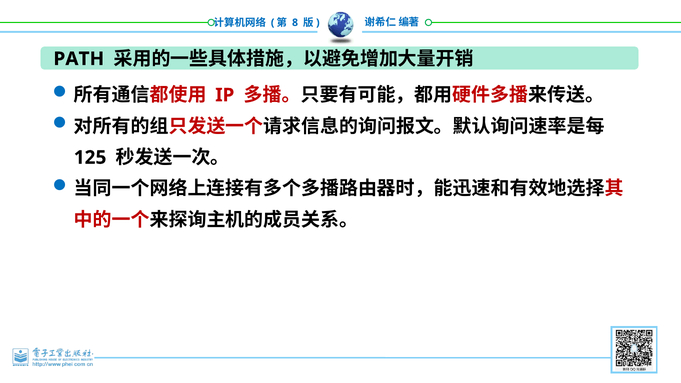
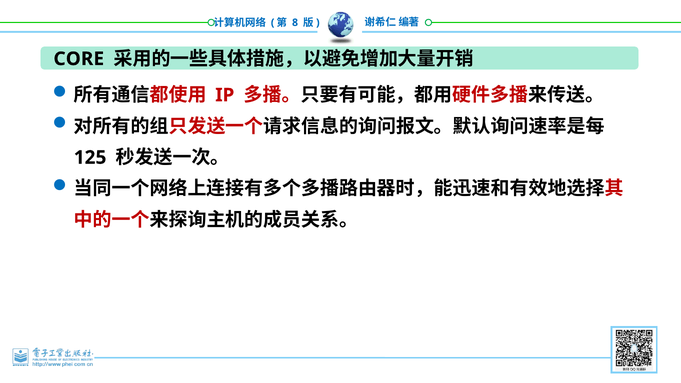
PATH: PATH -> CORE
